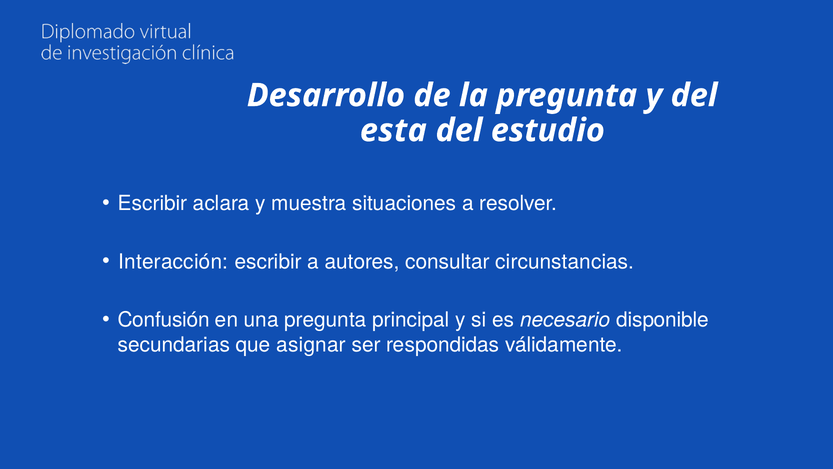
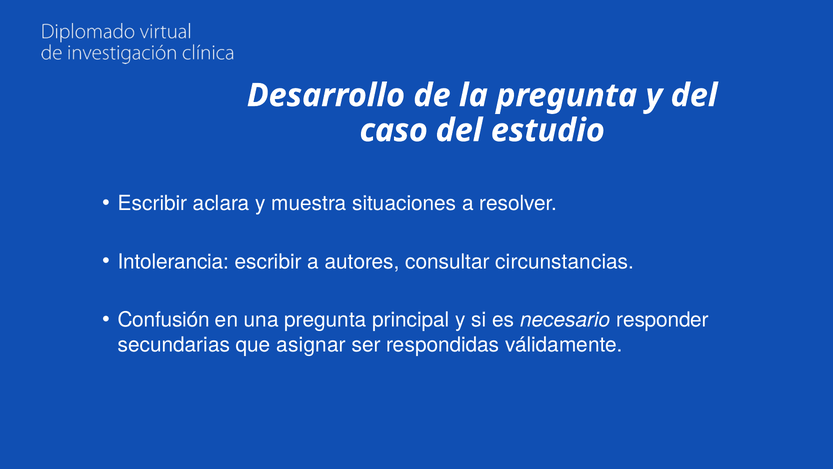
esta: esta -> caso
Interacción: Interacción -> Intolerancia
disponible: disponible -> responder
